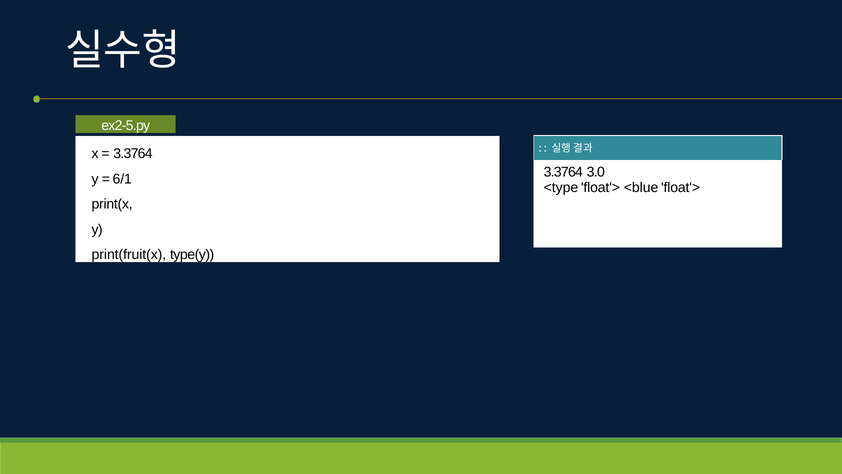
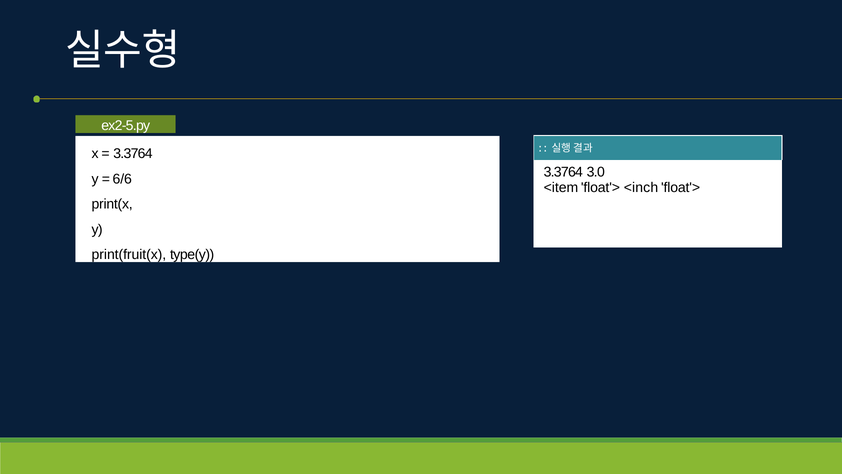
6/1: 6/1 -> 6/6
<type: <type -> <item
<blue: <blue -> <inch
